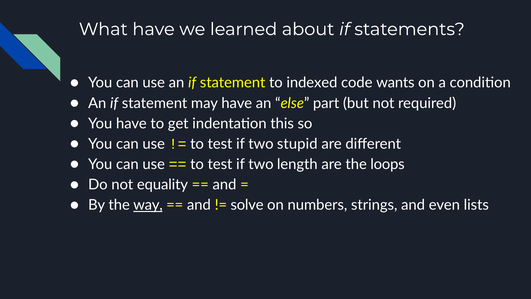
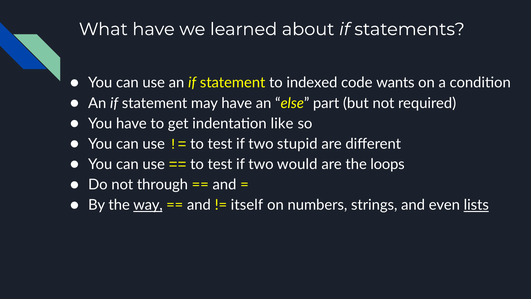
this: this -> like
length: length -> would
equality: equality -> through
solve: solve -> itself
lists underline: none -> present
